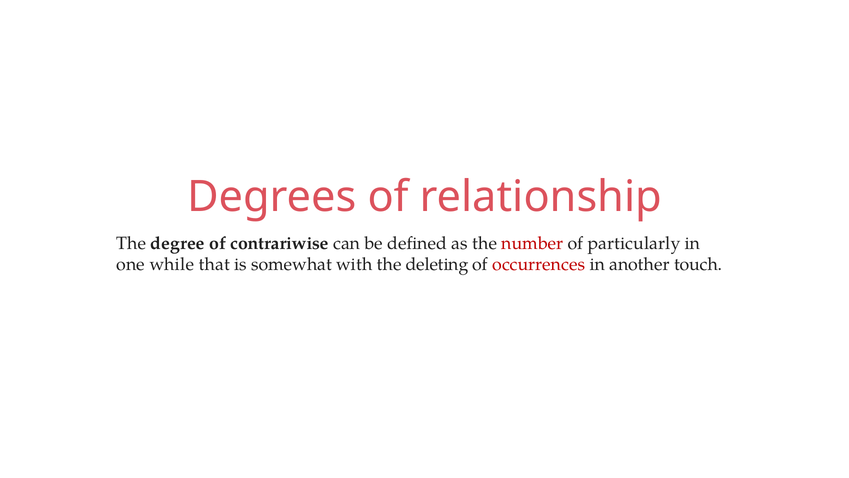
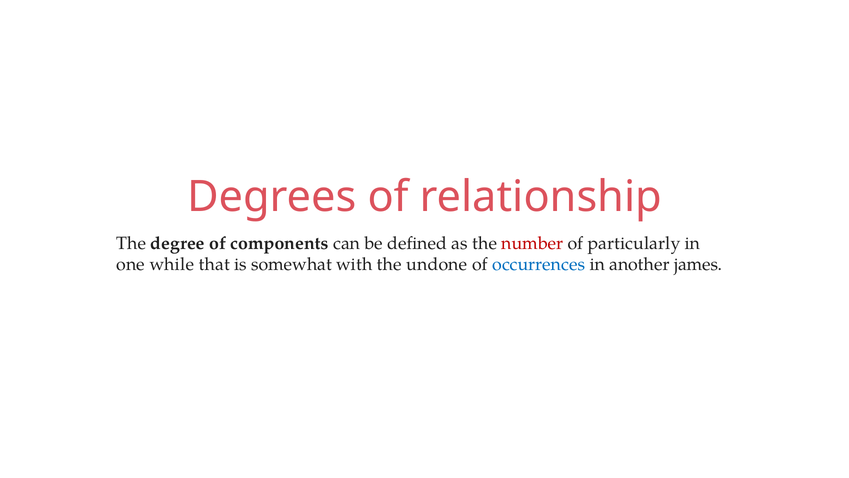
contrariwise: contrariwise -> components
deleting: deleting -> undone
occurrences colour: red -> blue
touch: touch -> james
